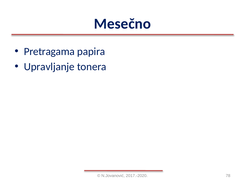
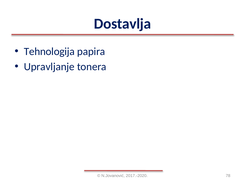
Mesečno: Mesečno -> Dostavlja
Pretragama: Pretragama -> Tehnologija
